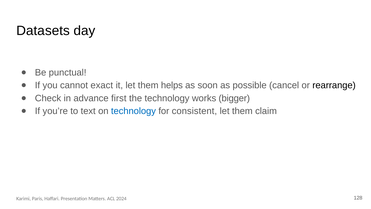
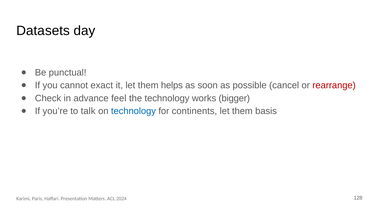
rearrange colour: black -> red
first: first -> feel
text: text -> talk
consistent: consistent -> continents
claim: claim -> basis
